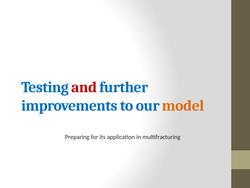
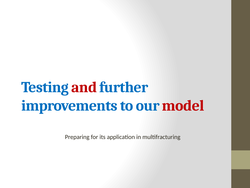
model colour: orange -> red
